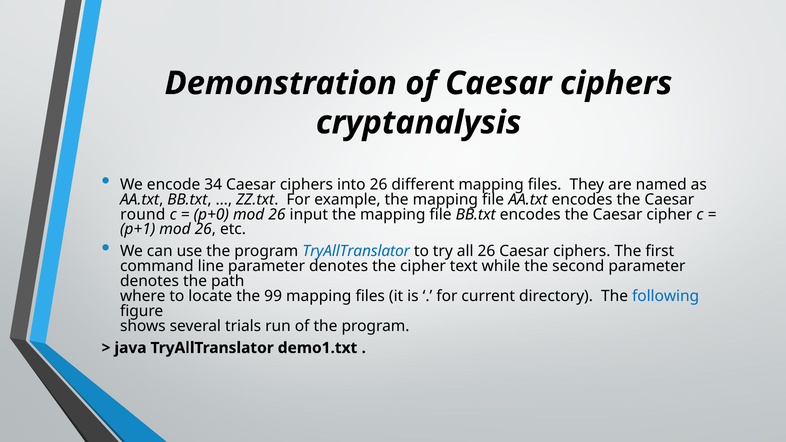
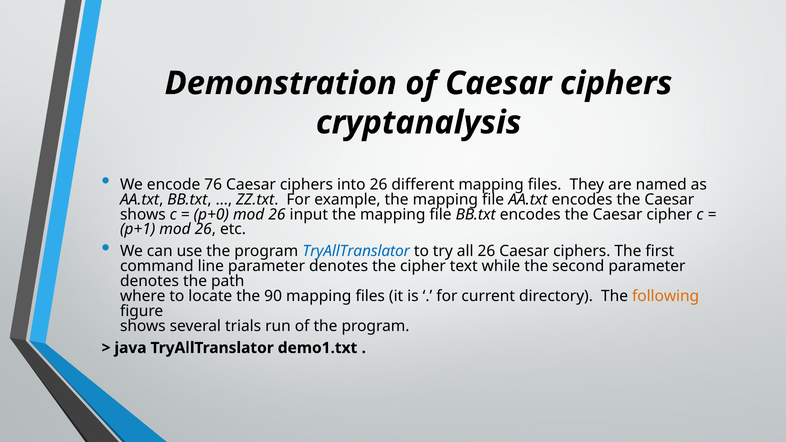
34: 34 -> 76
round at (143, 214): round -> shows
99: 99 -> 90
following colour: blue -> orange
